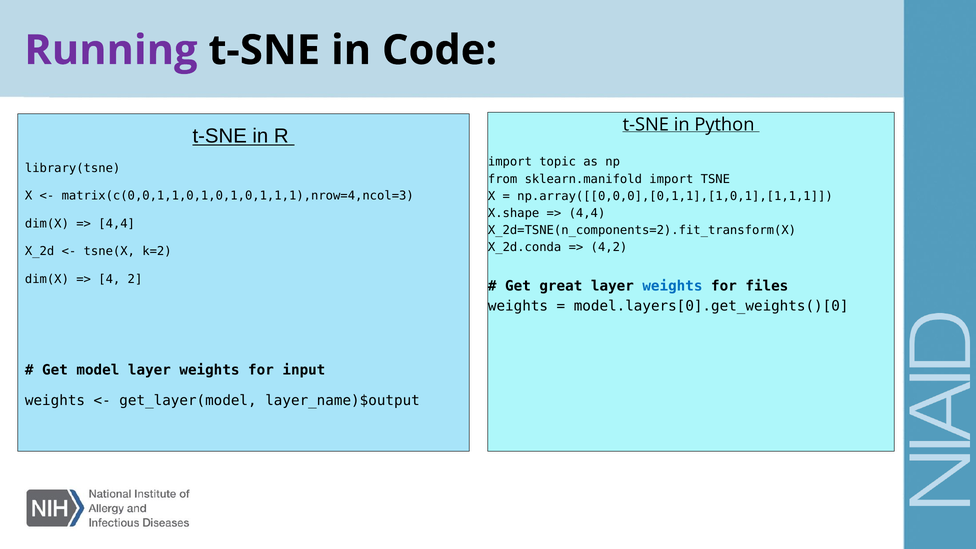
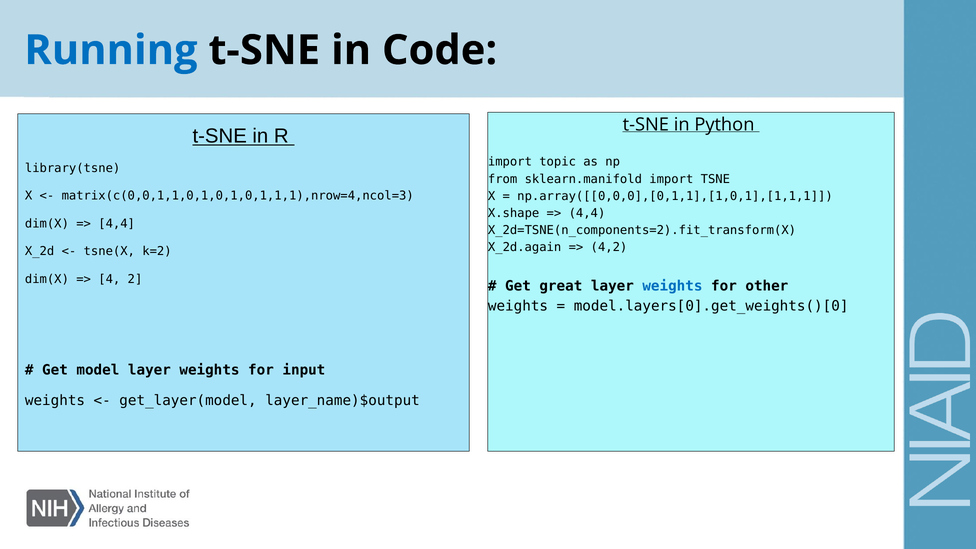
Running colour: purple -> blue
X_2d.conda: X_2d.conda -> X_2d.again
files: files -> other
